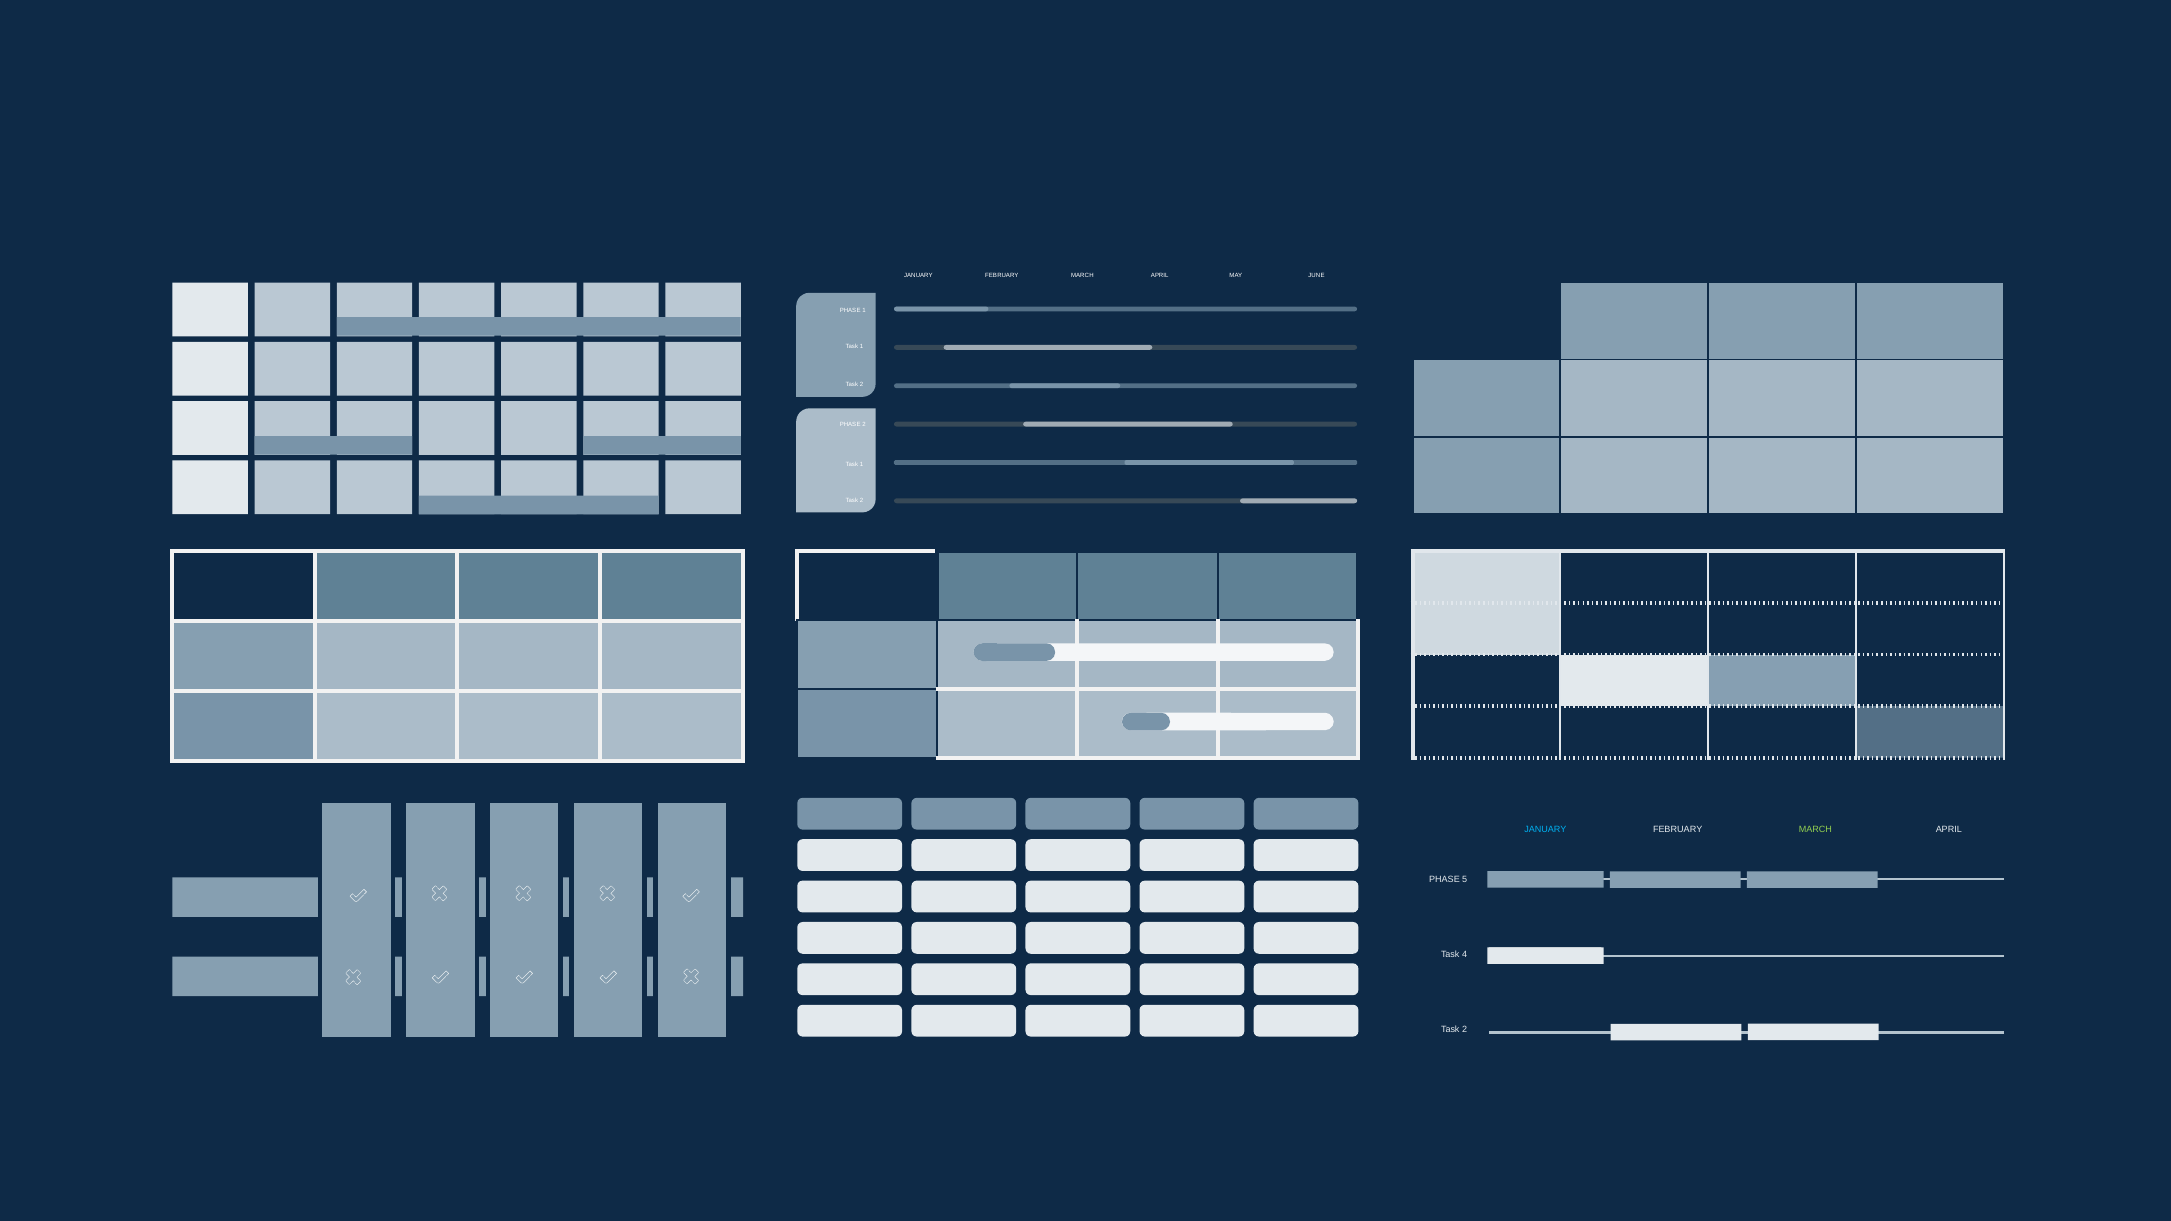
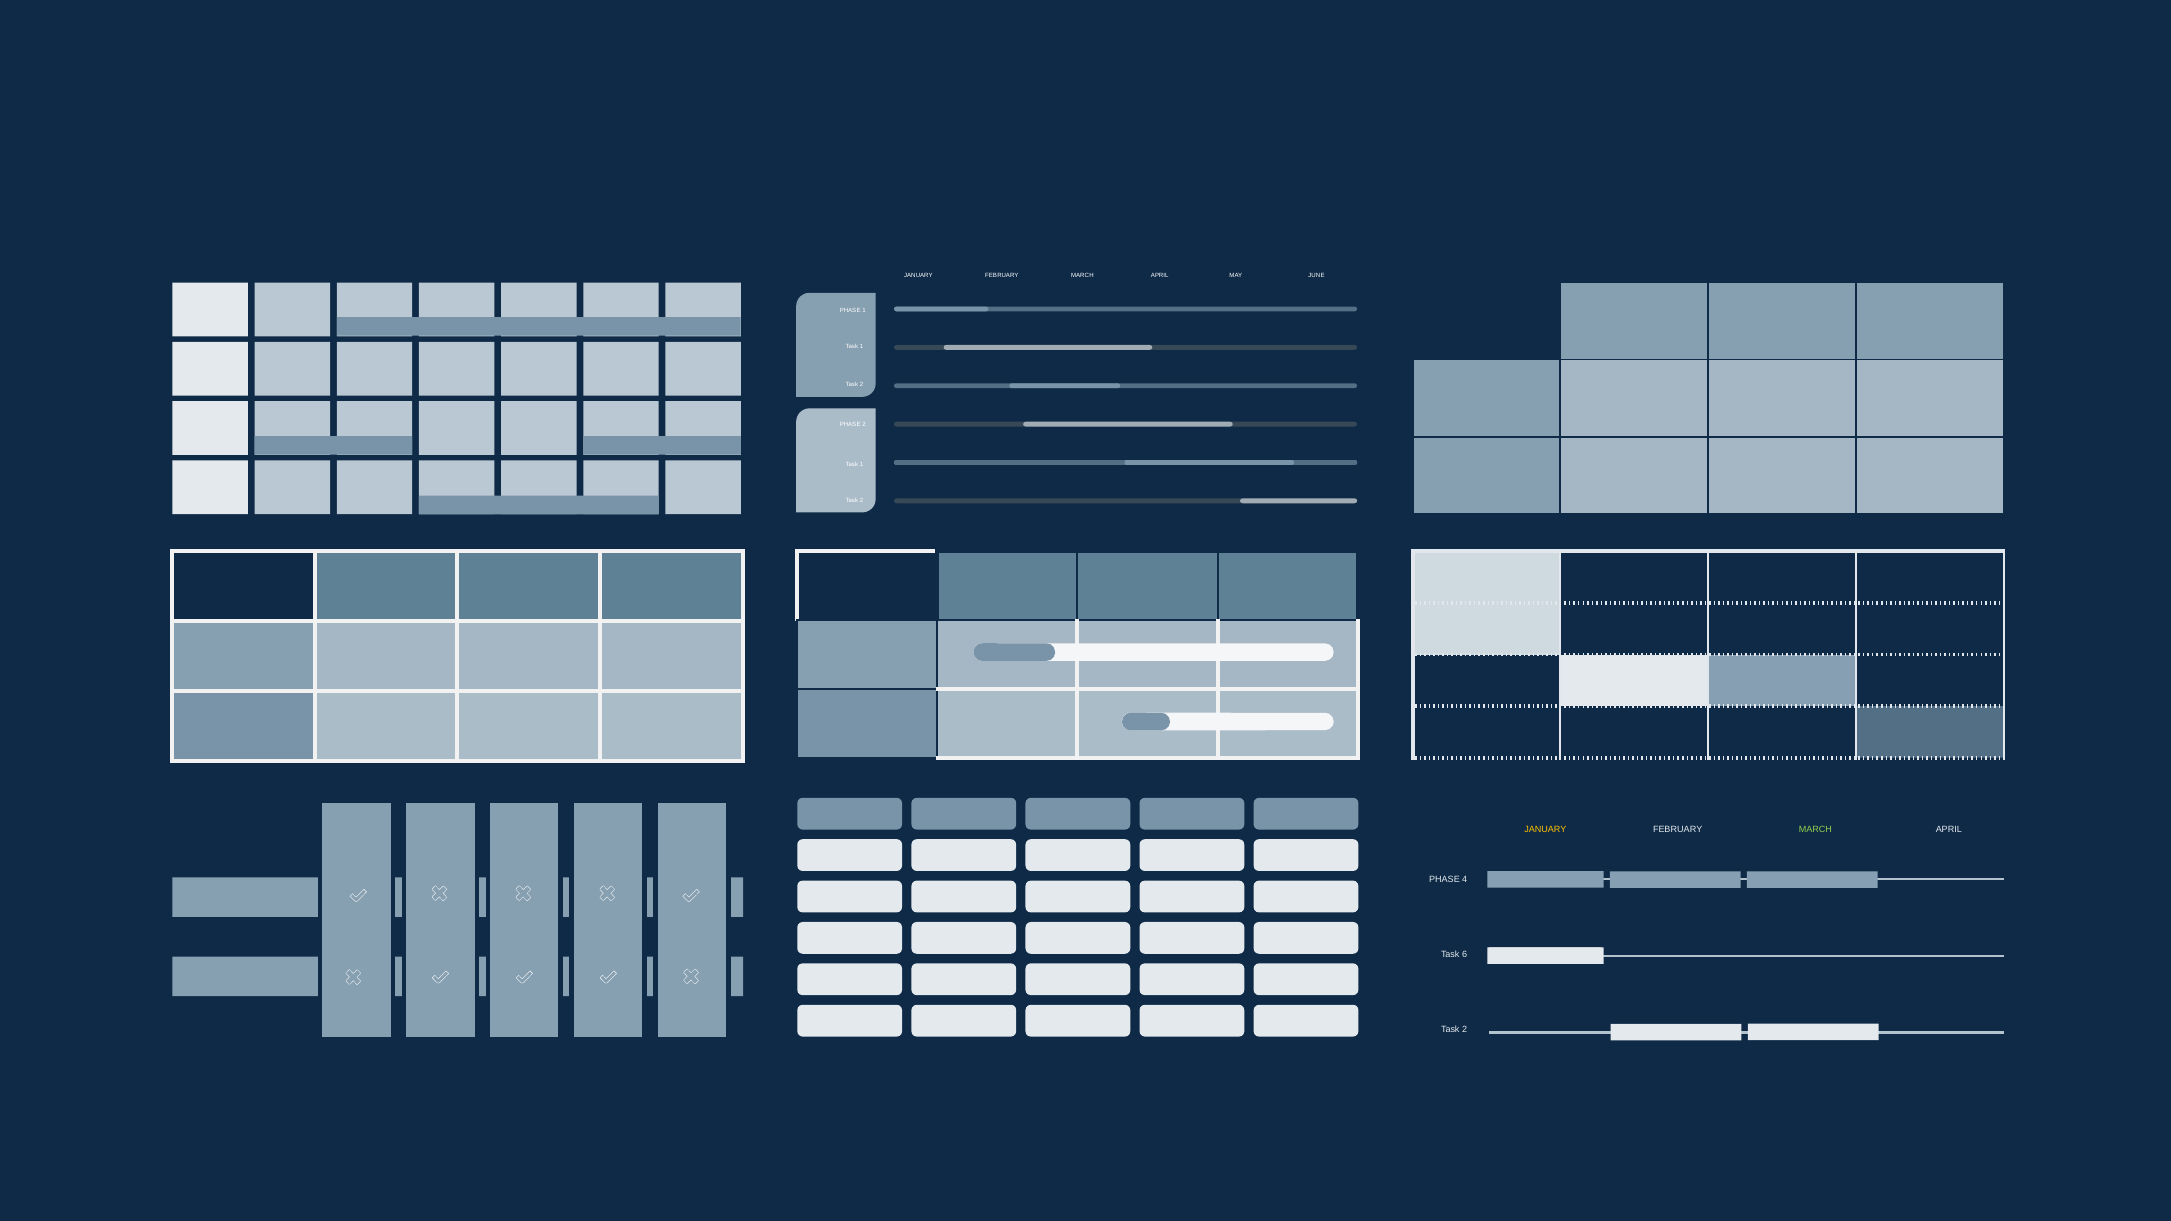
JANUARY at (1545, 830) colour: light blue -> yellow
5: 5 -> 4
4: 4 -> 6
